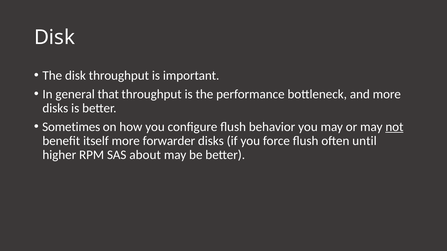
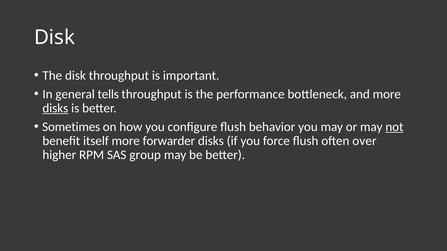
that: that -> tells
disks at (55, 108) underline: none -> present
until: until -> over
about: about -> group
